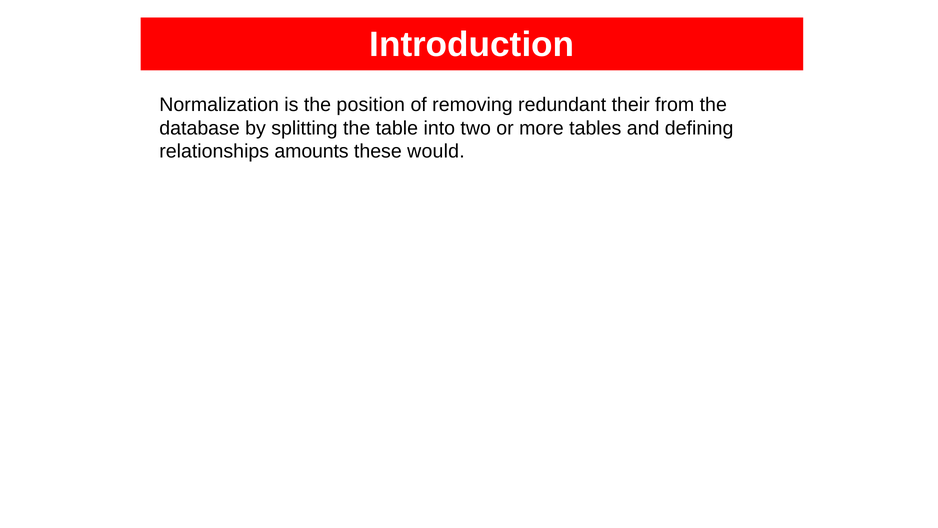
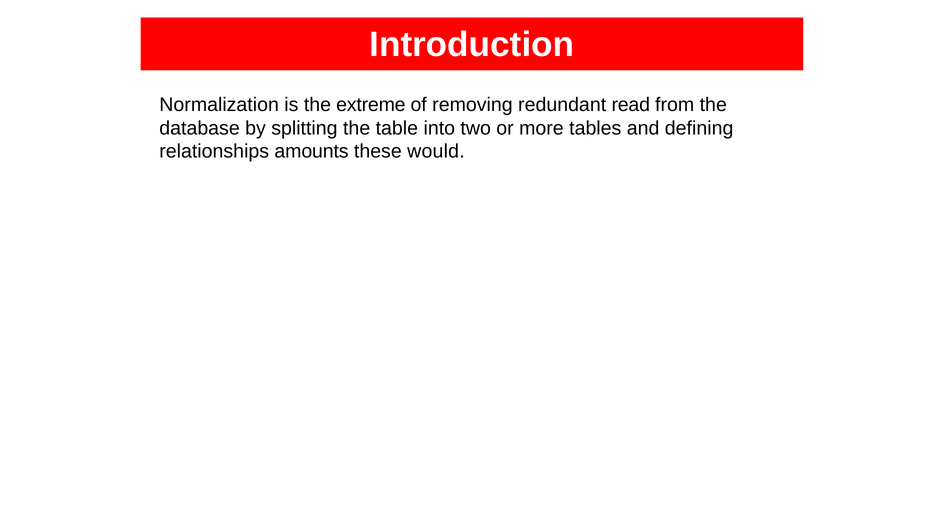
position: position -> extreme
their: their -> read
